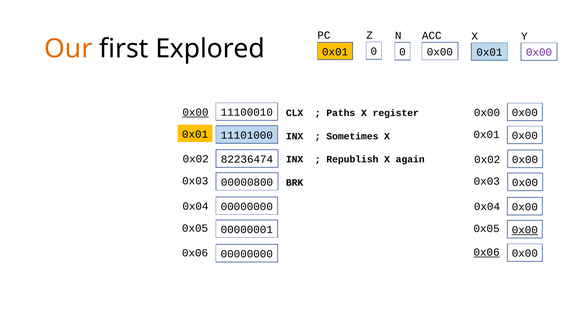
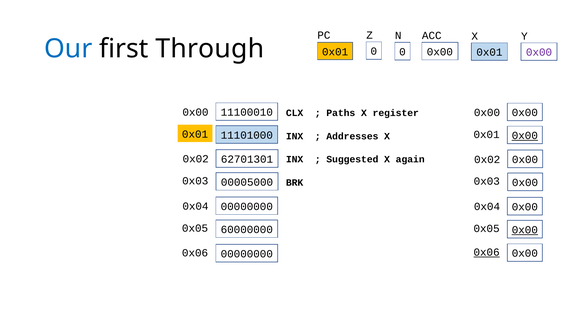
Our colour: orange -> blue
Explored: Explored -> Through
0x00 at (195, 112) underline: present -> none
0x00 at (525, 136) underline: none -> present
Sometimes: Sometimes -> Addresses
82236474: 82236474 -> 62701301
Republish: Republish -> Suggested
00000800: 00000800 -> 00005000
00000001: 00000001 -> 60000000
